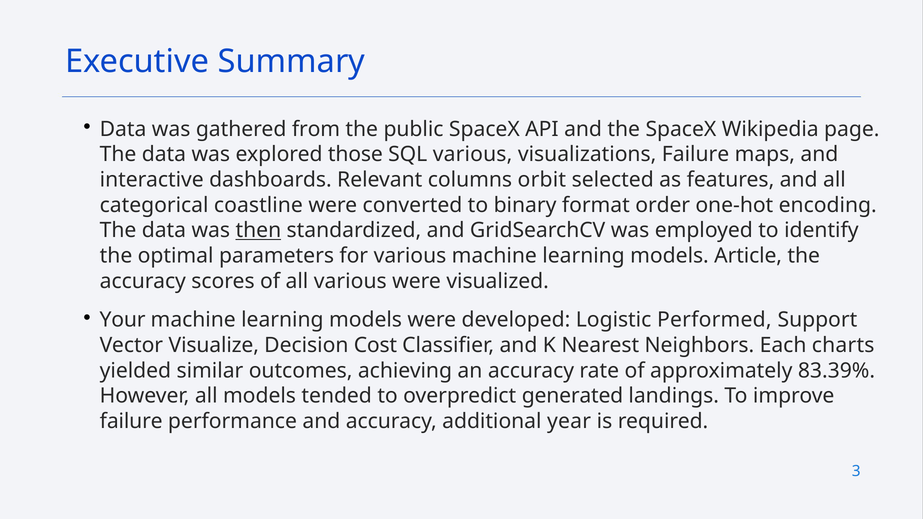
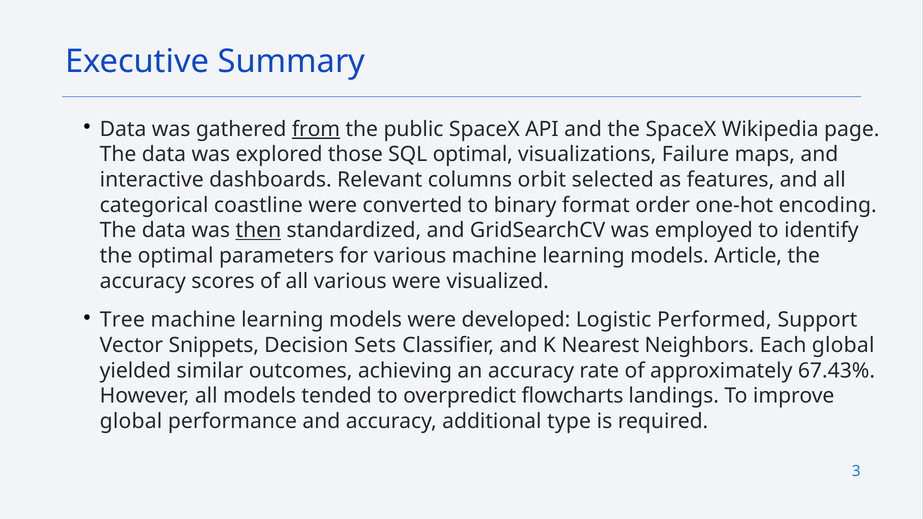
from underline: none -> present
SQL various: various -> optimal
Your: Your -> Tree
Visualize: Visualize -> Snippets
Cost: Cost -> Sets
Each charts: charts -> global
83.39%: 83.39% -> 67.43%
generated: generated -> flowcharts
failure at (131, 421): failure -> global
year: year -> type
